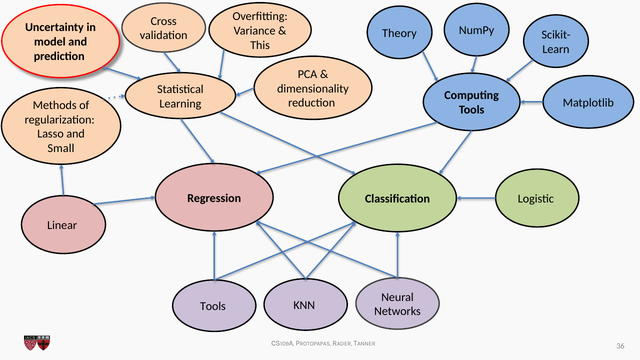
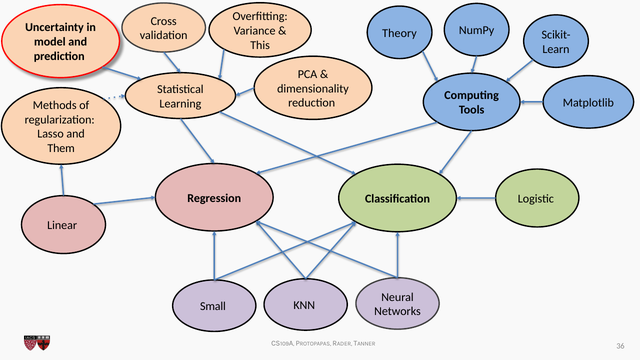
Small: Small -> Them
Tools at (213, 307): Tools -> Small
